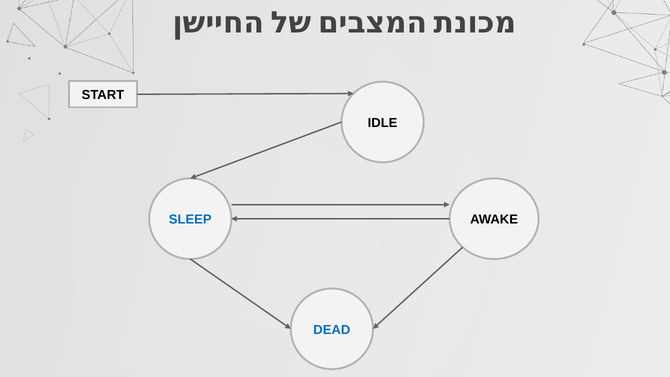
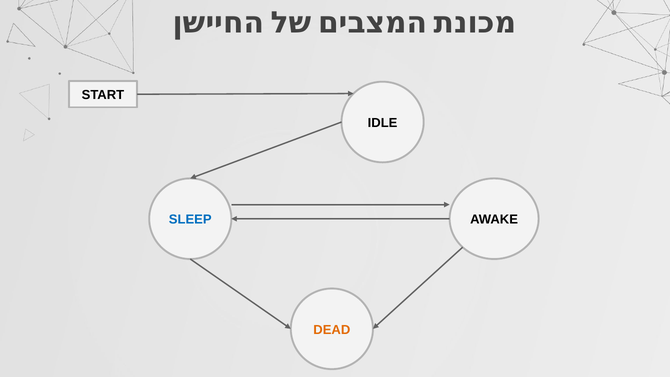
DEAD colour: blue -> orange
